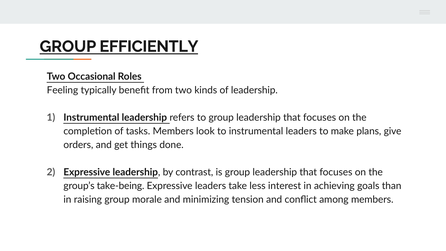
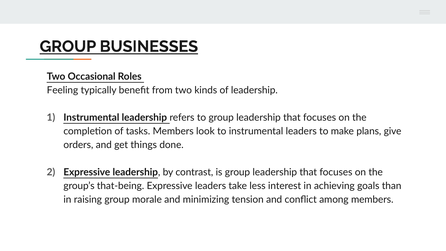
EFFICIENTLY: EFFICIENTLY -> BUSINESSES
take-being: take-being -> that-being
